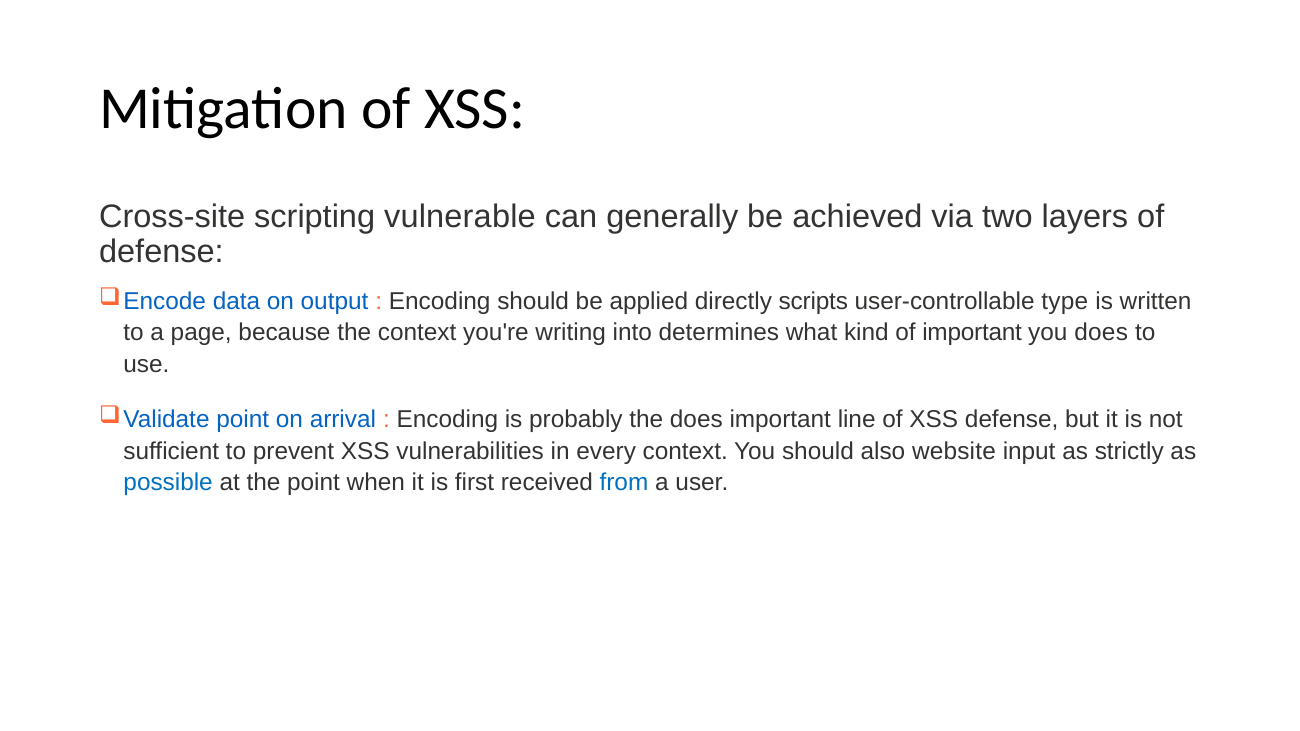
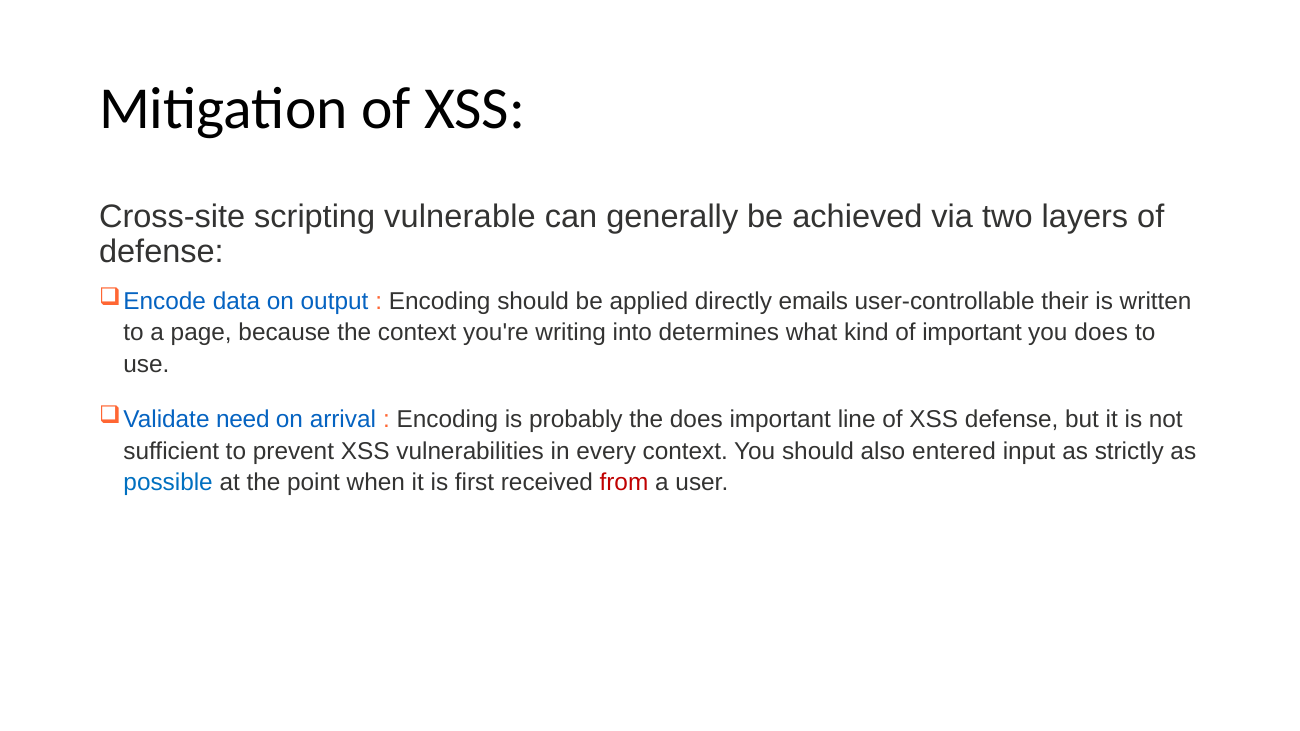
scripts: scripts -> emails
type: type -> their
point at (243, 420): point -> need
website: website -> entered
from colour: blue -> red
